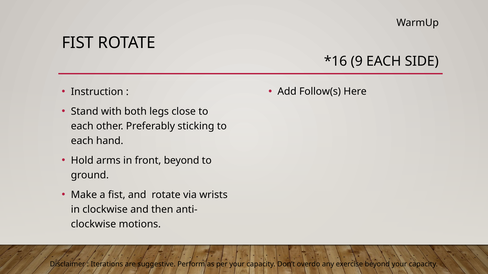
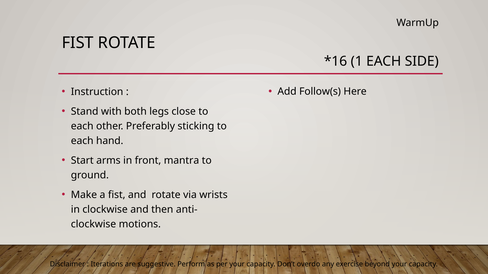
9: 9 -> 1
Hold: Hold -> Start
front beyond: beyond -> mantra
